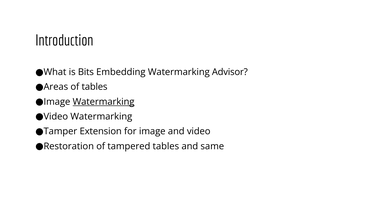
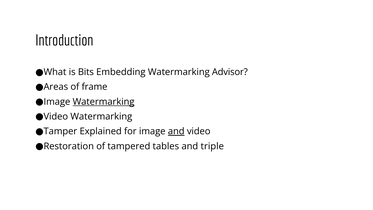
of tables: tables -> frame
Extension: Extension -> Explained
and at (176, 131) underline: none -> present
same: same -> triple
